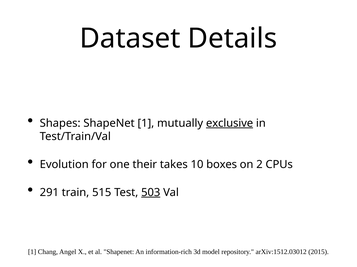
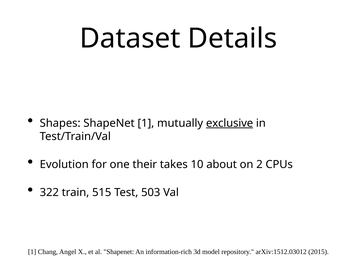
boxes: boxes -> about
291: 291 -> 322
503 underline: present -> none
